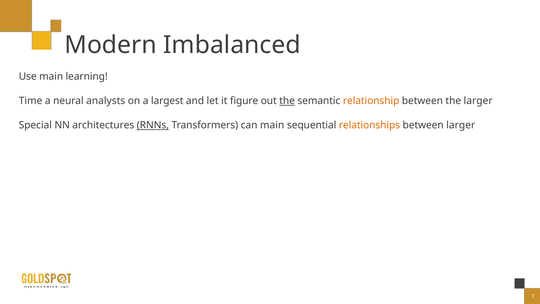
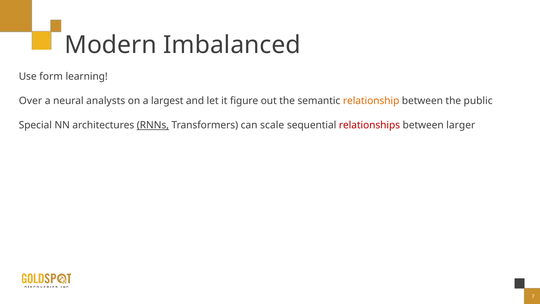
Use main: main -> form
Time: Time -> Over
the at (287, 101) underline: present -> none
the larger: larger -> public
can main: main -> scale
relationships colour: orange -> red
